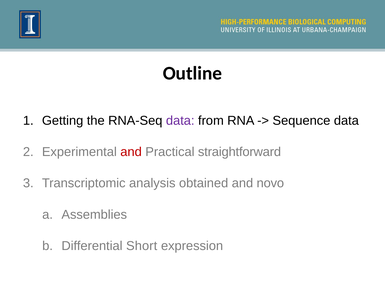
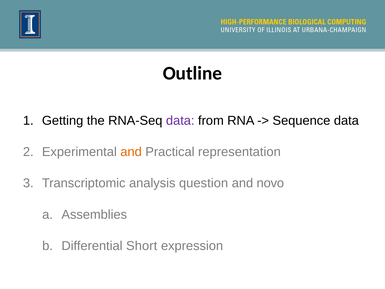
and at (131, 152) colour: red -> orange
straightforward: straightforward -> representation
obtained: obtained -> question
